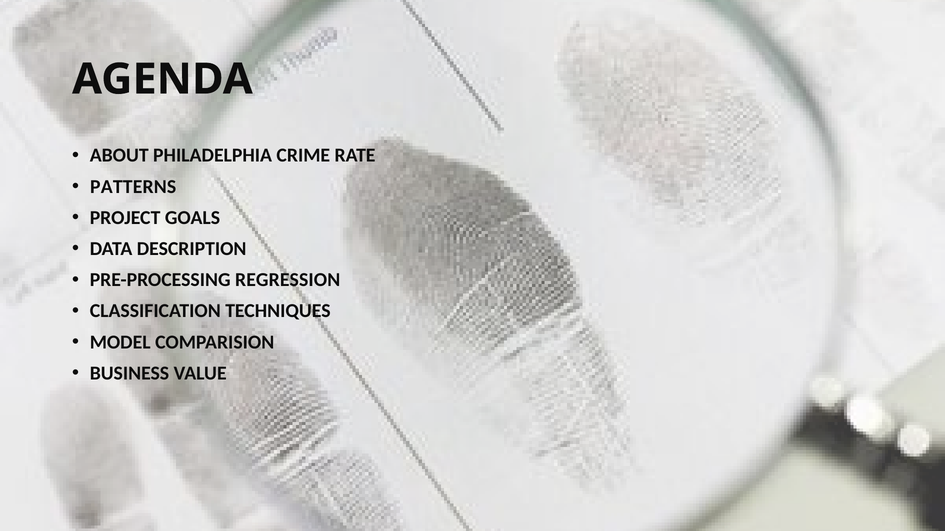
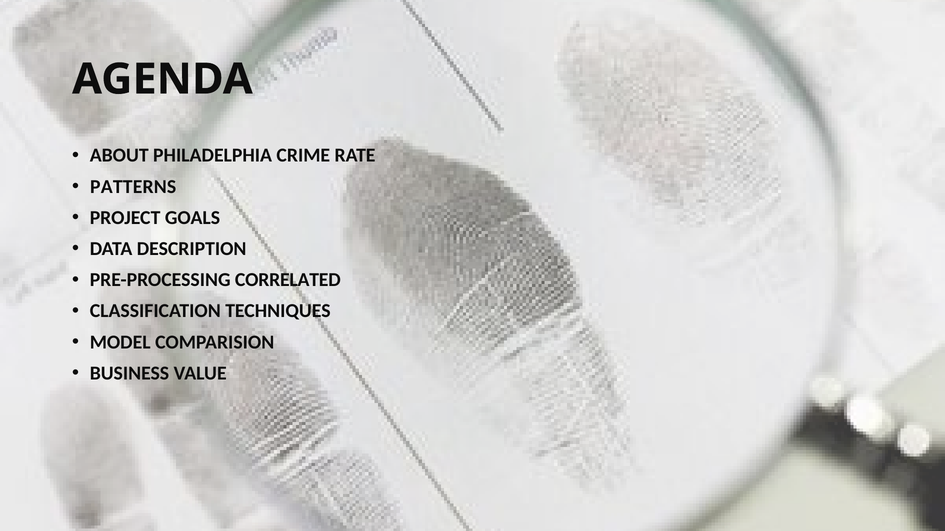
REGRESSION: REGRESSION -> CORRELATED
